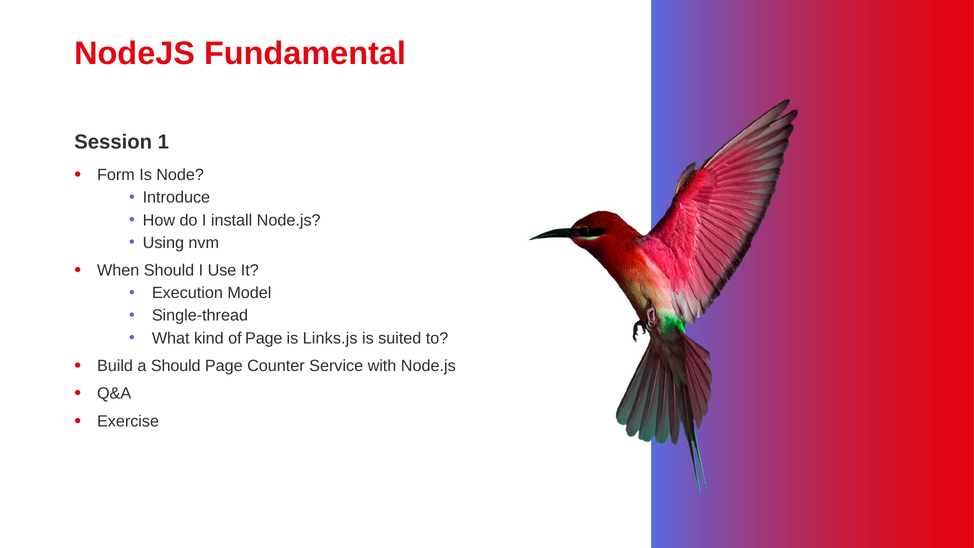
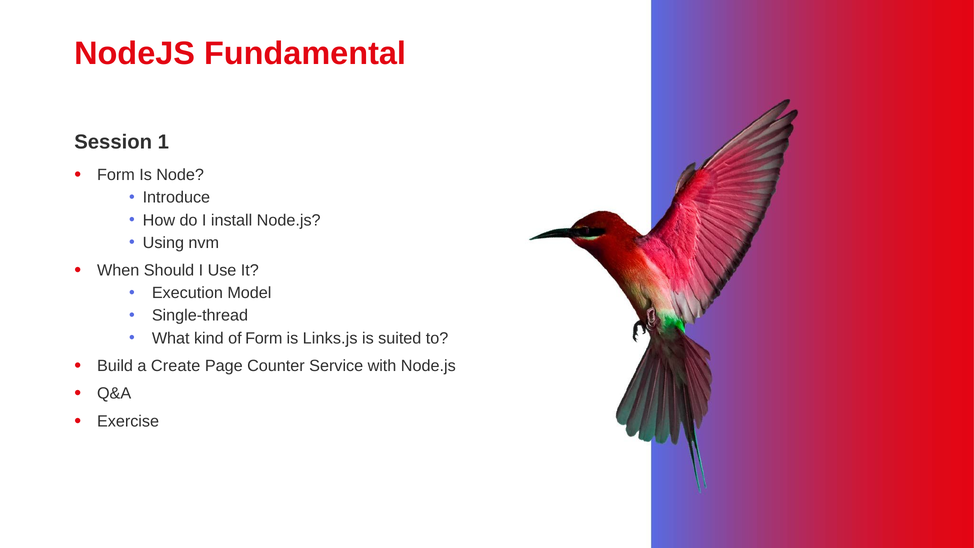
of Page: Page -> Form
a Should: Should -> Create
